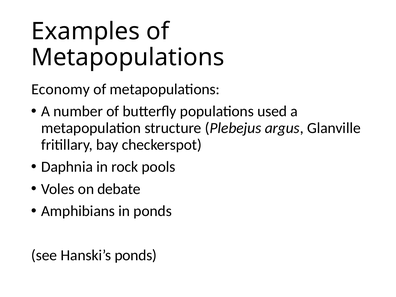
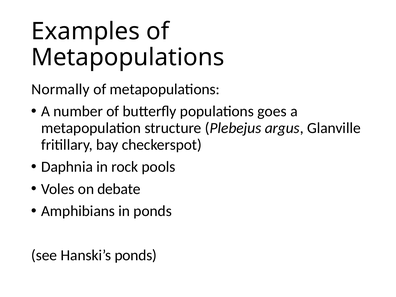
Economy: Economy -> Normally
used: used -> goes
